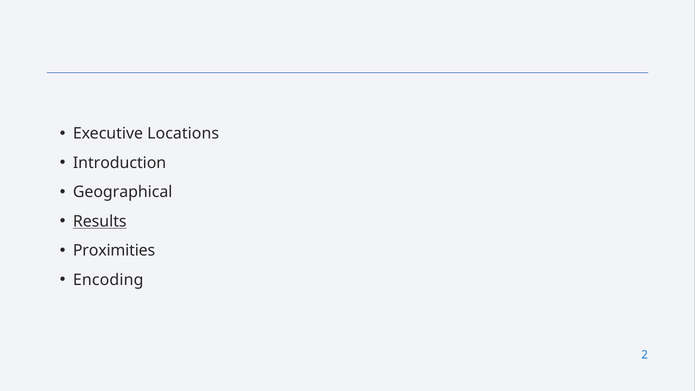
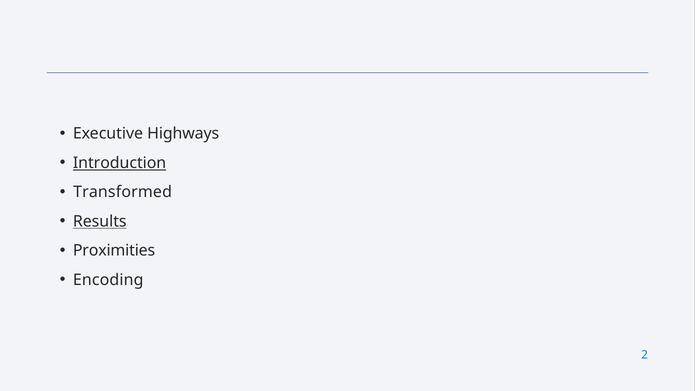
Locations: Locations -> Highways
Introduction underline: none -> present
Geographical: Geographical -> Transformed
